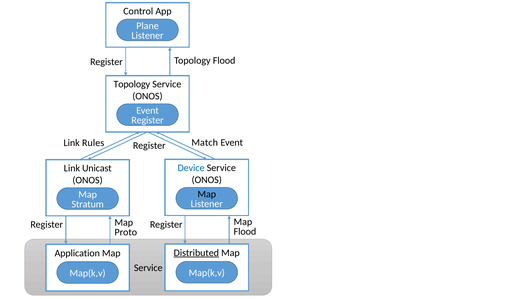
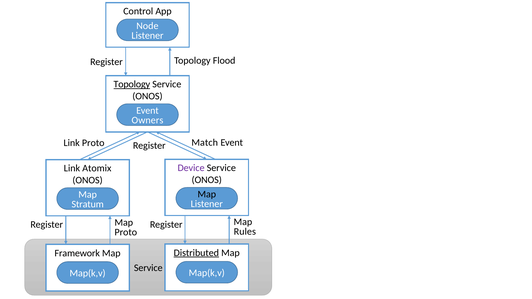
Plane: Plane -> Node
Topology at (132, 84) underline: none -> present
Register at (148, 120): Register -> Owners
Link Rules: Rules -> Proto
Device colour: blue -> purple
Unicast: Unicast -> Atomix
Flood at (245, 232): Flood -> Rules
Application: Application -> Framework
